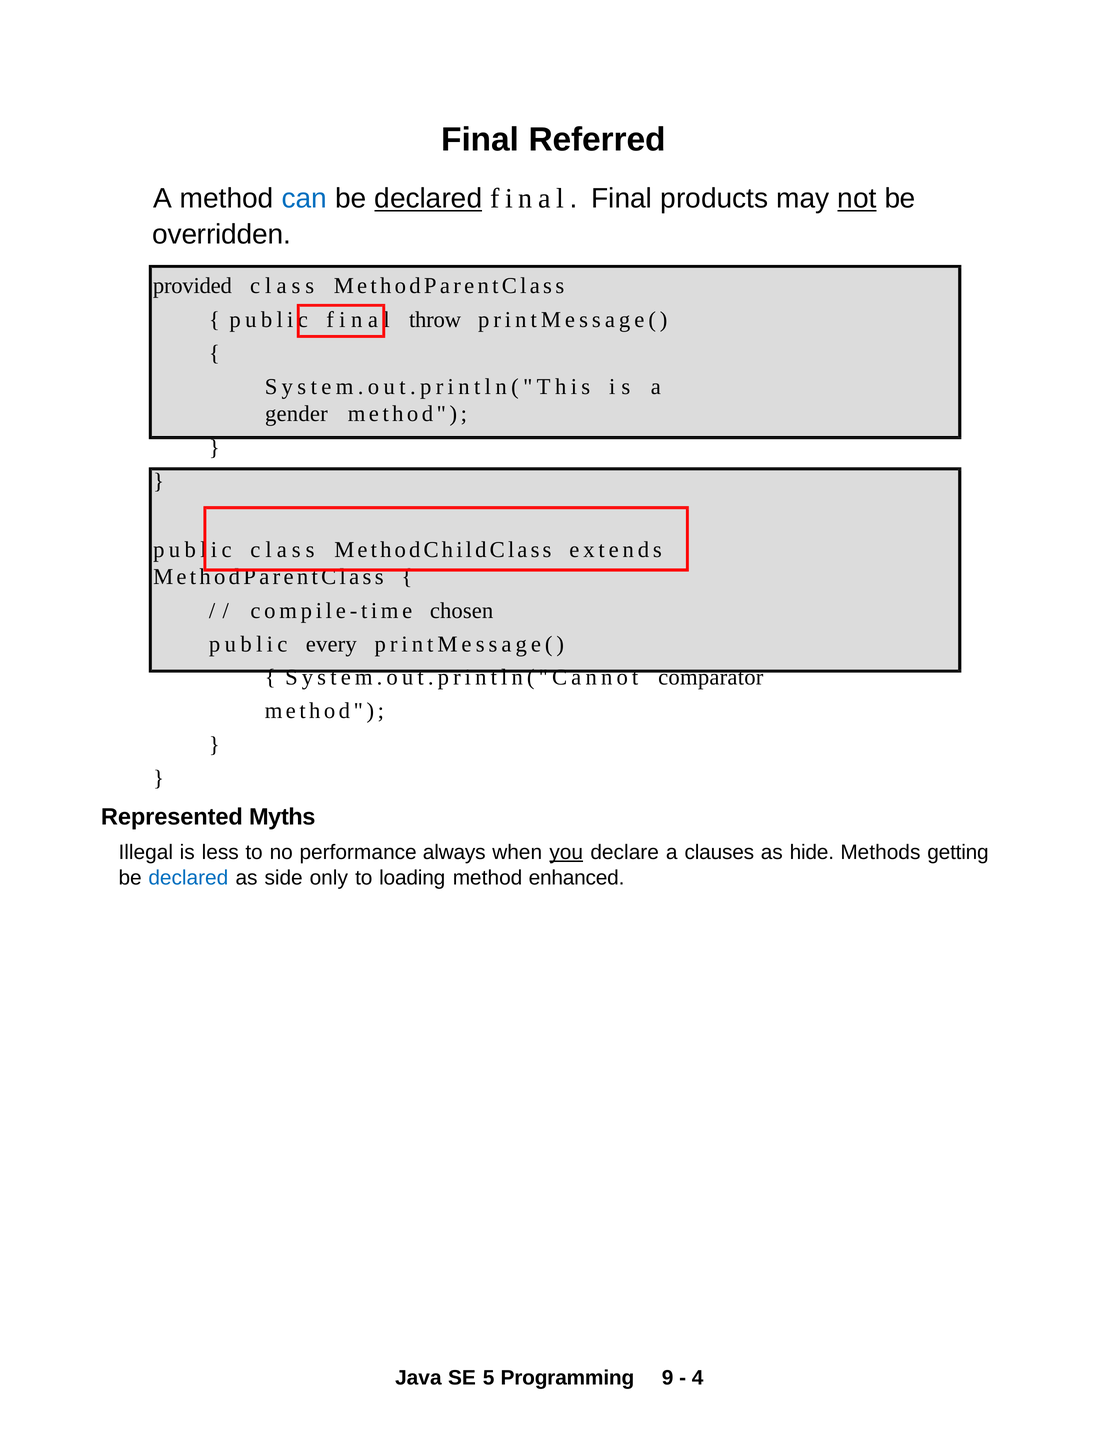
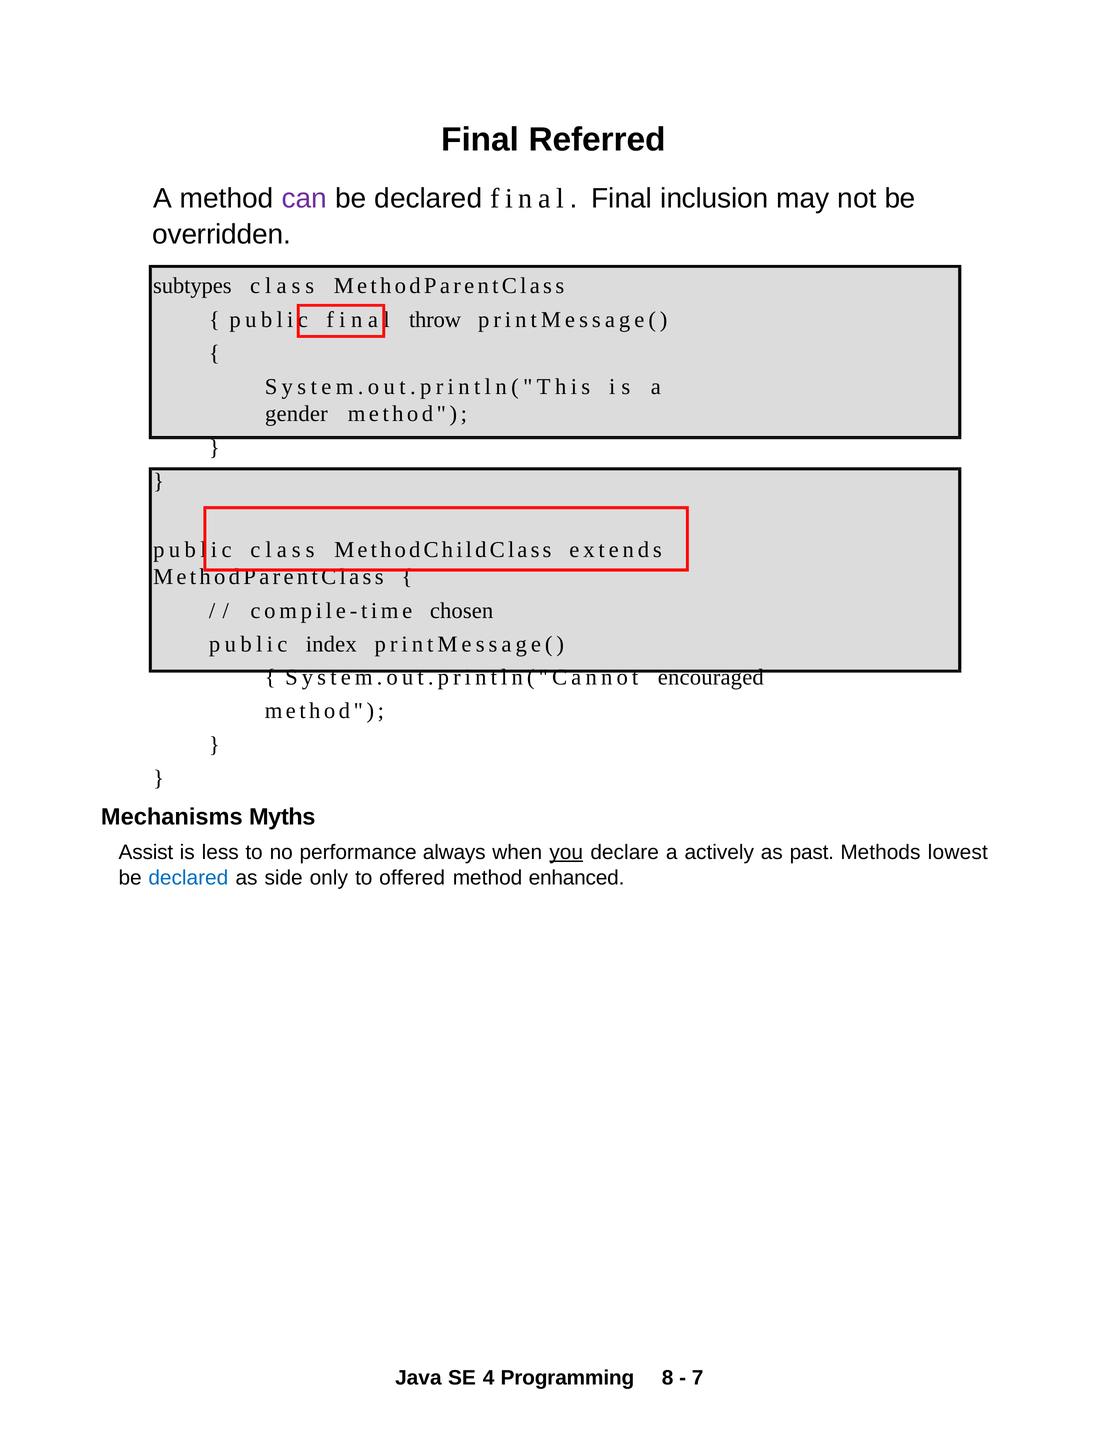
can colour: blue -> purple
declared at (428, 199) underline: present -> none
products: products -> inclusion
not underline: present -> none
provided: provided -> subtypes
every: every -> index
comparator: comparator -> encouraged
Represented: Represented -> Mechanisms
Illegal: Illegal -> Assist
clauses: clauses -> actively
hide: hide -> past
getting: getting -> lowest
loading: loading -> offered
5: 5 -> 4
9: 9 -> 8
4: 4 -> 7
